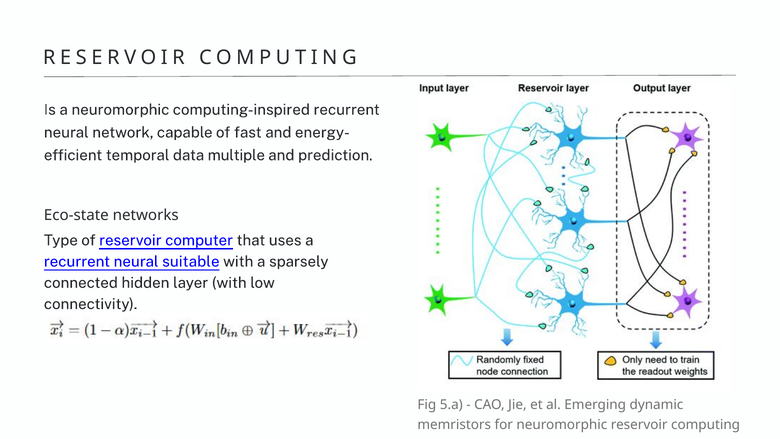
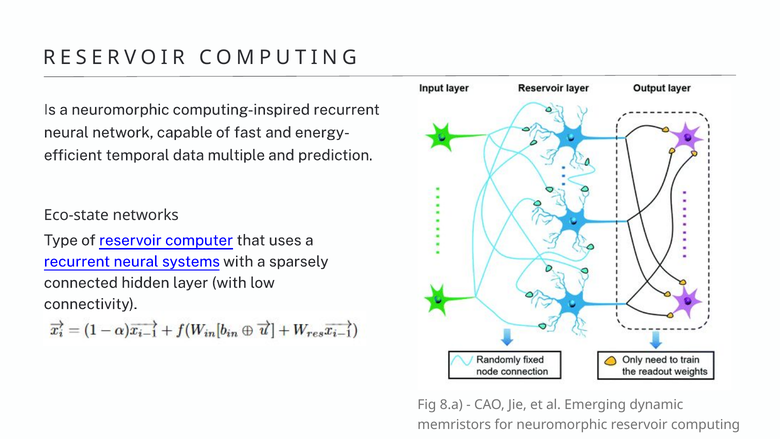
suitable: suitable -> systems
5.a: 5.a -> 8.a
